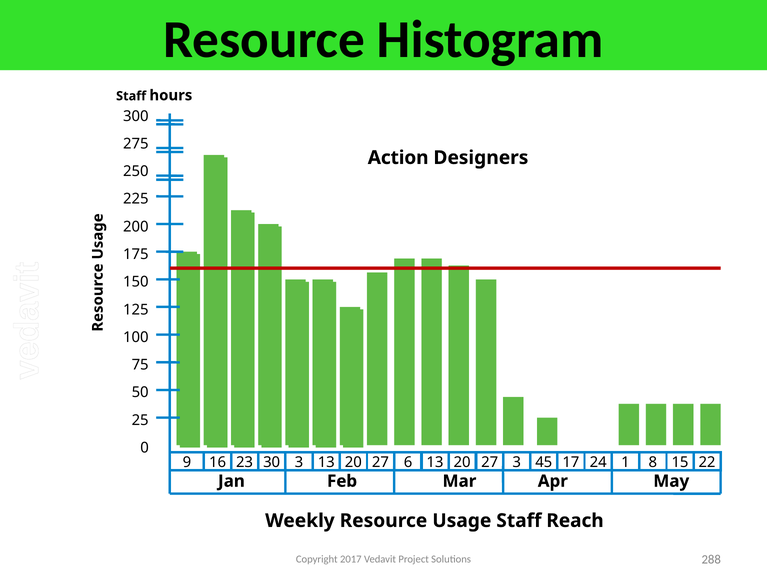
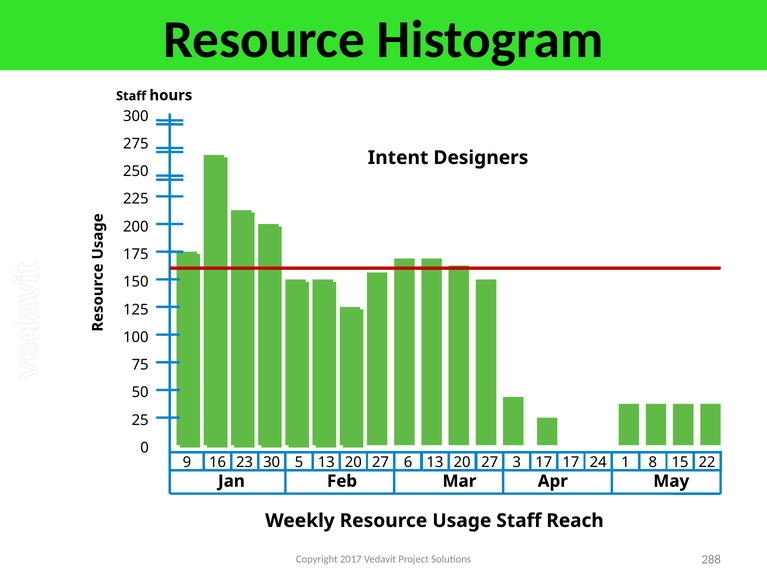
Action: Action -> Intent
30 3: 3 -> 5
3 45: 45 -> 17
